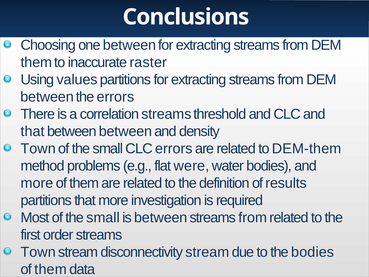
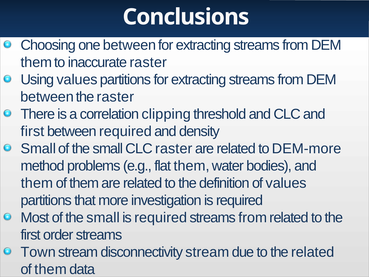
the errors: errors -> raster
correlation streams: streams -> clipping
that at (33, 131): that -> first
between between: between -> required
Town at (38, 149): Town -> Small
CLC errors: errors -> raster
DEM-them: DEM-them -> DEM-more
flat were: were -> them
more at (37, 183): more -> them
of results: results -> values
between at (161, 218): between -> required
the bodies: bodies -> related
